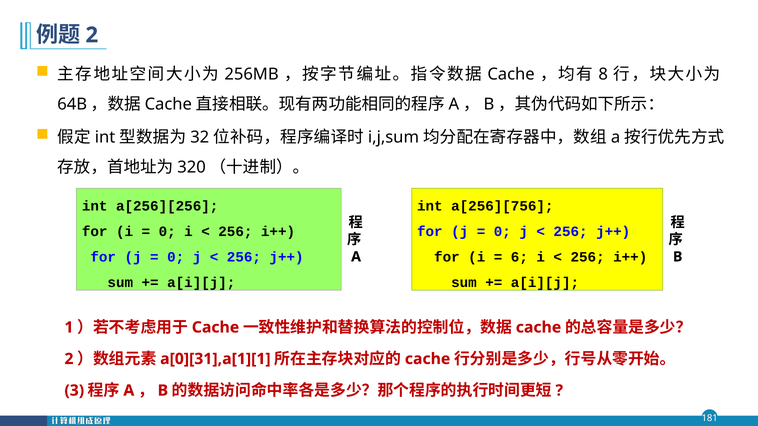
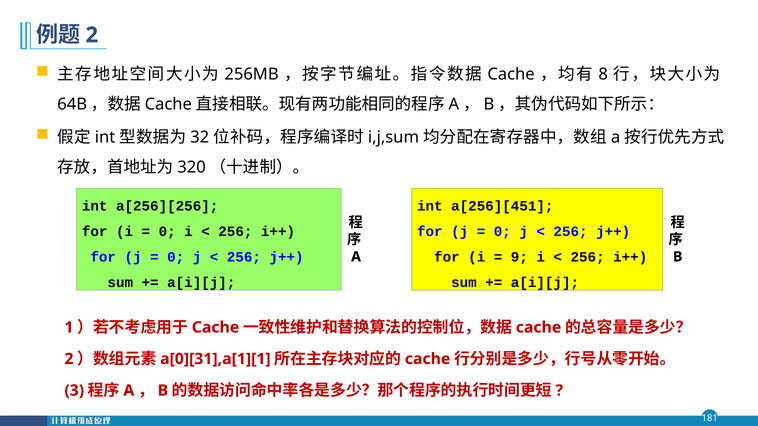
a[256][756: a[256][756 -> a[256][451
6: 6 -> 9
